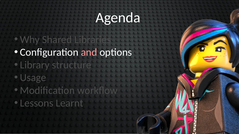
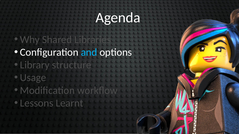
and colour: pink -> light blue
